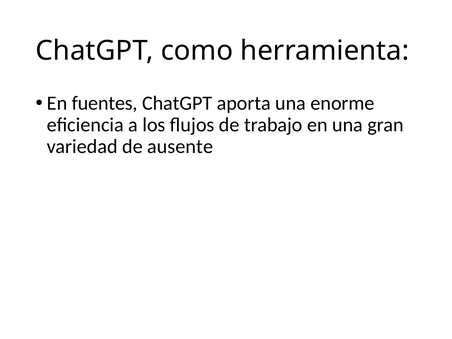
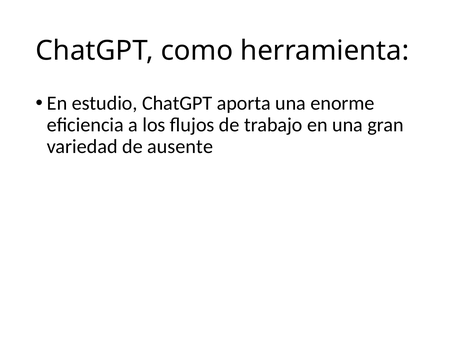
fuentes: fuentes -> estudio
